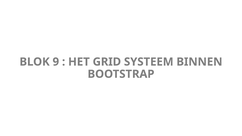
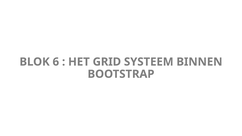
9: 9 -> 6
